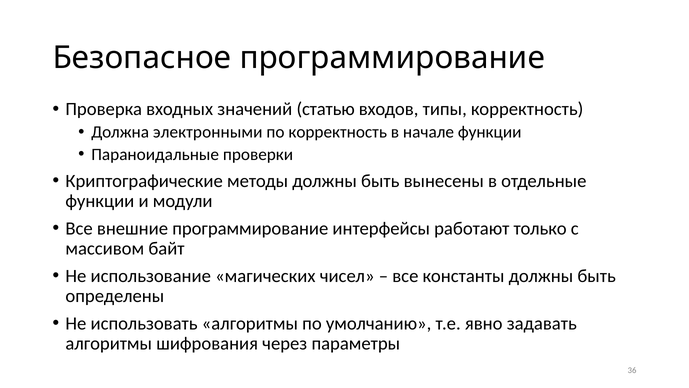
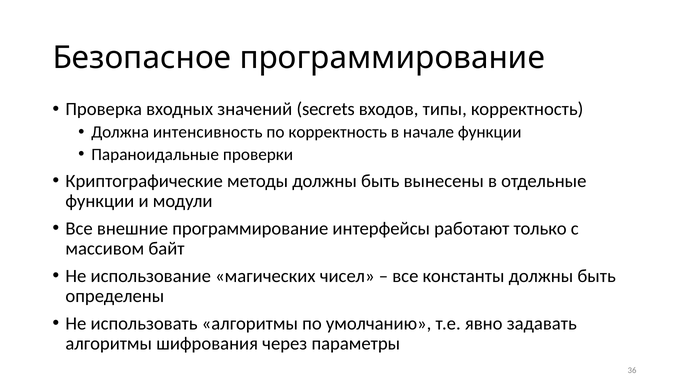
статью: статью -> secrets
электронными: электронными -> интенсивность
